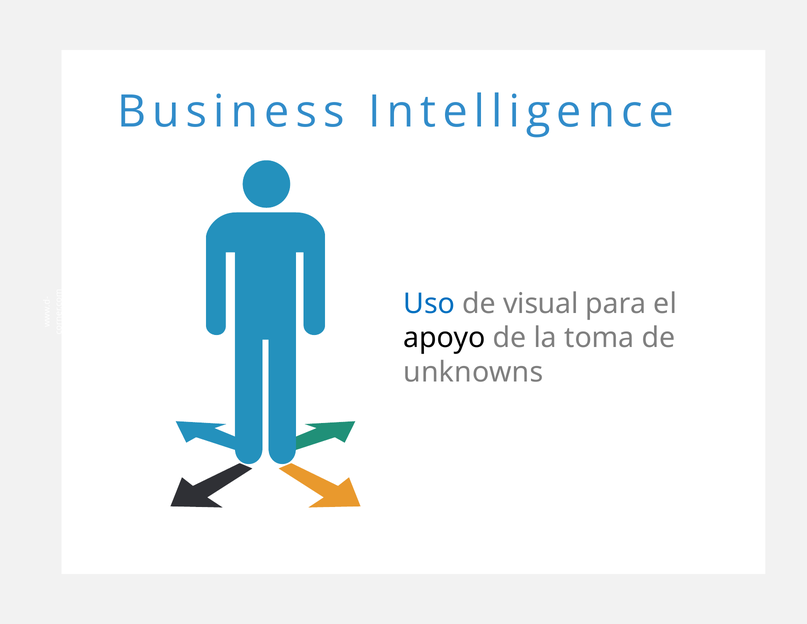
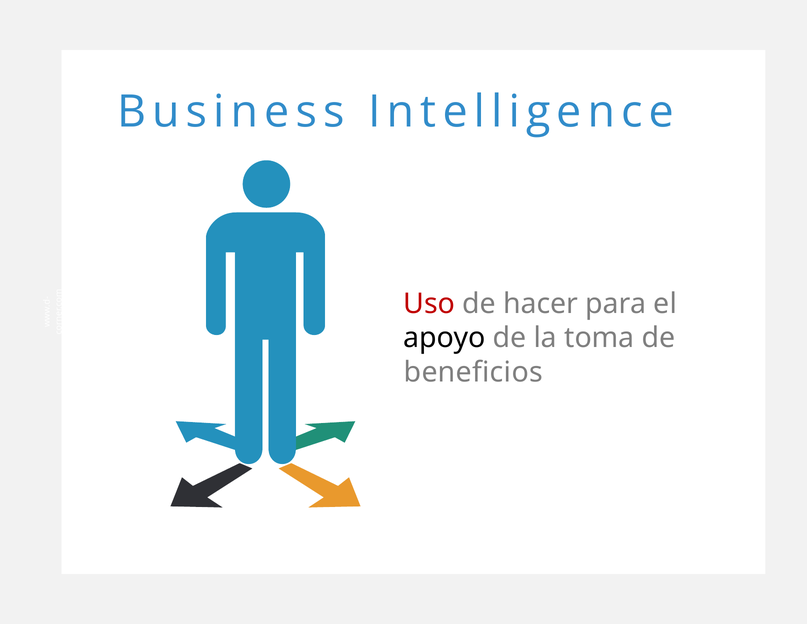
Uso colour: blue -> red
visual: visual -> hacer
unknowns: unknowns -> beneficios
